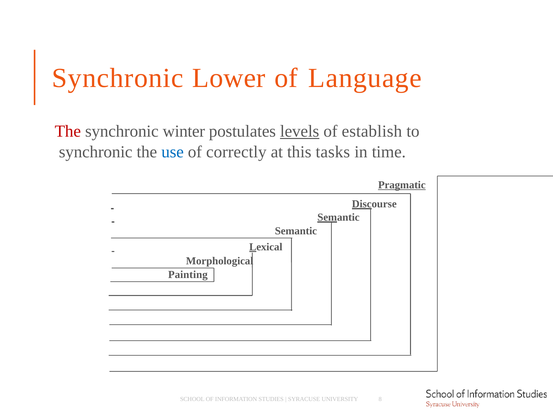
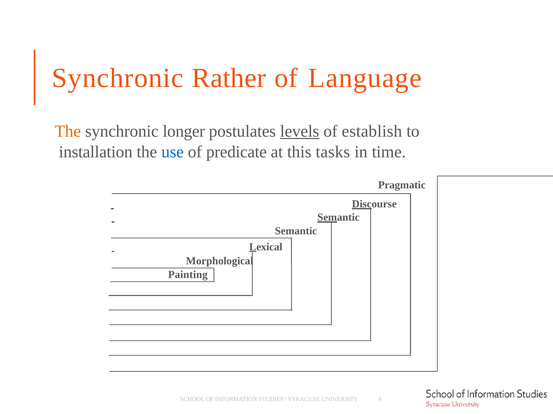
Lower: Lower -> Rather
The at (68, 131) colour: red -> orange
winter: winter -> longer
synchronic at (96, 152): synchronic -> installation
correctly: correctly -> predicate
Pragmatic underline: present -> none
